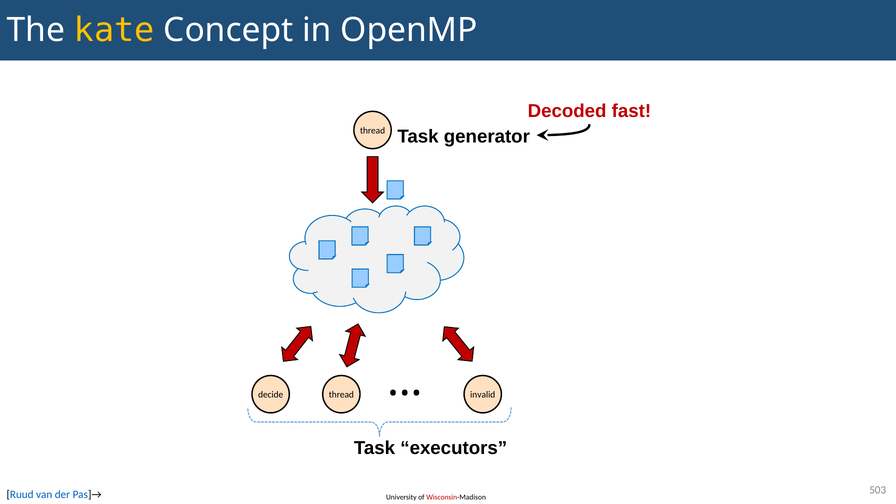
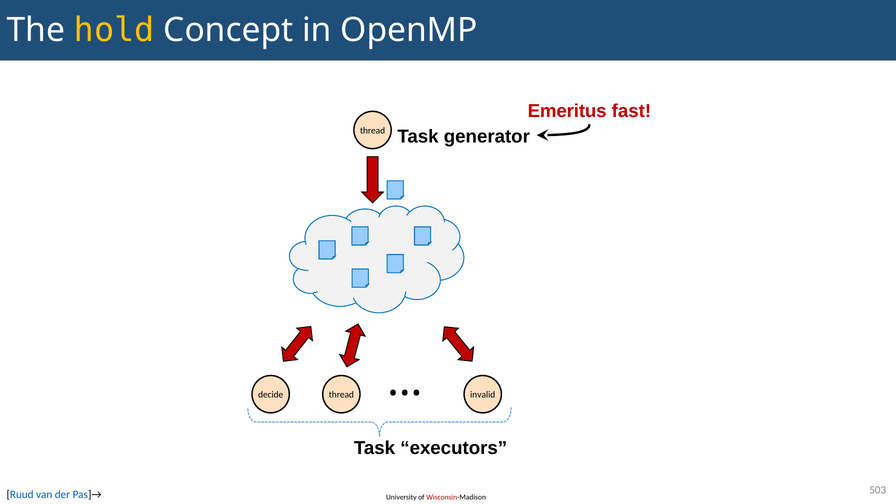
kate: kate -> hold
Decoded: Decoded -> Emeritus
